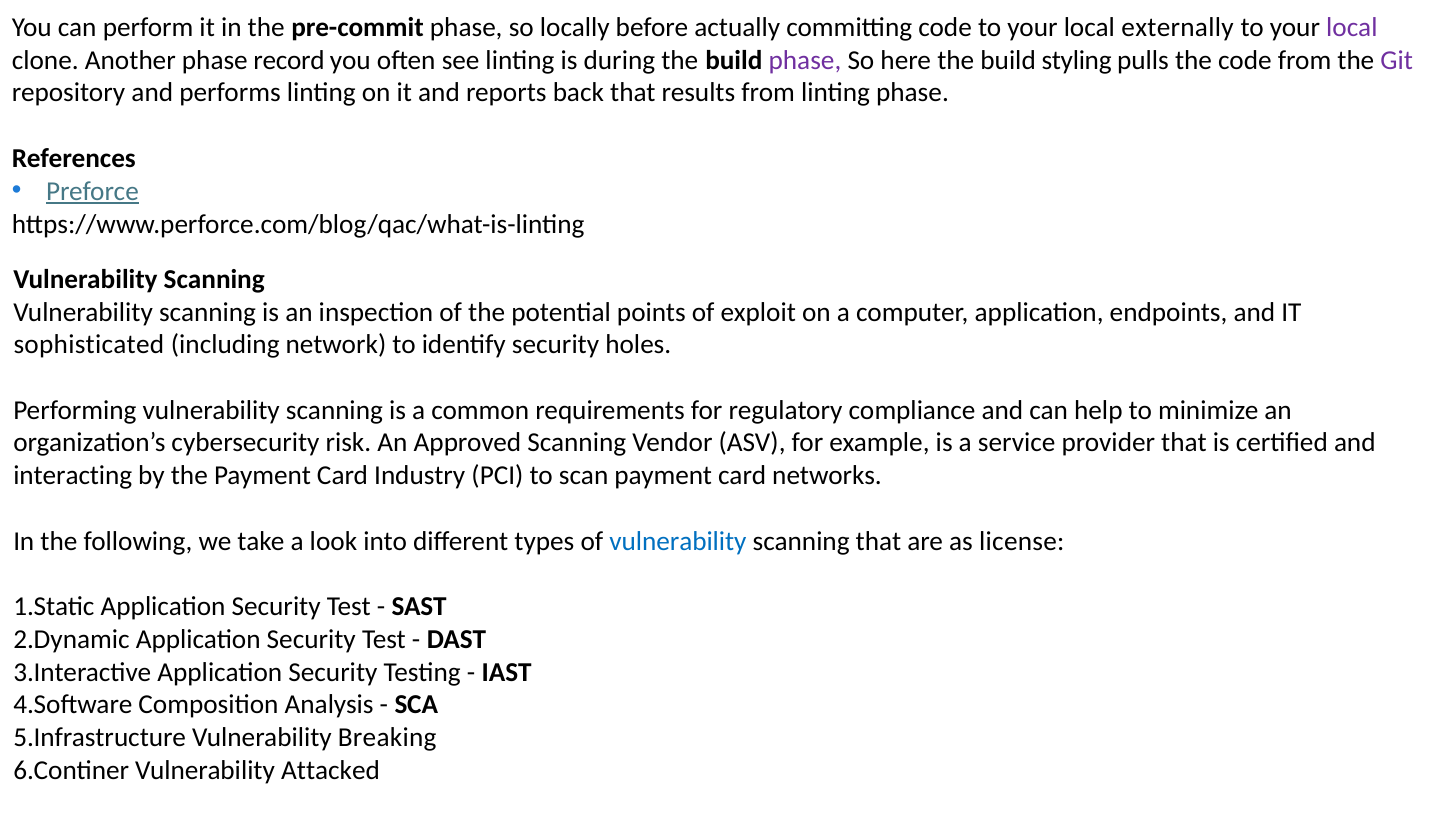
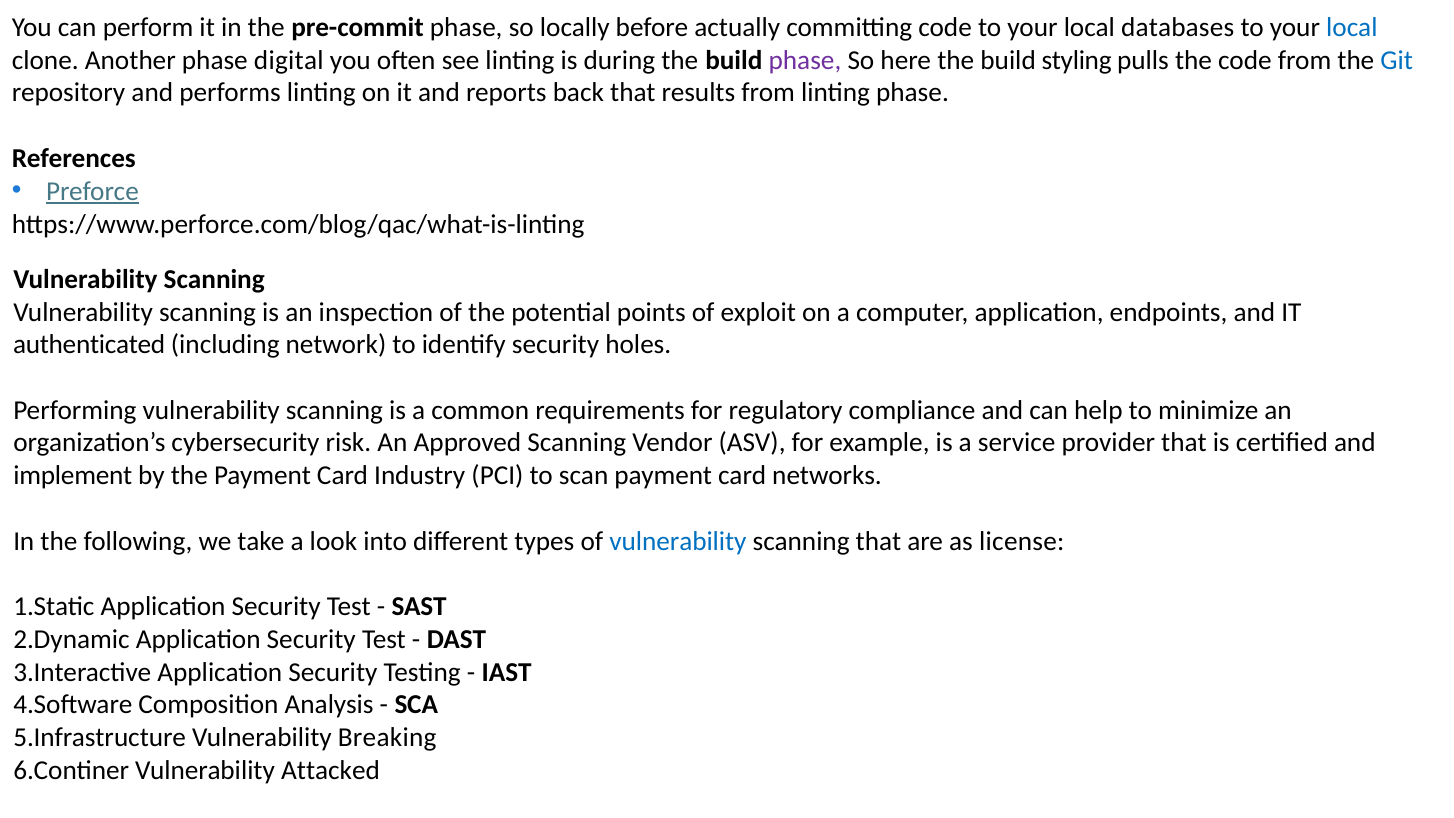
externally: externally -> databases
local at (1352, 28) colour: purple -> blue
record: record -> digital
Git colour: purple -> blue
sophisticated: sophisticated -> authenticated
interacting: interacting -> implement
